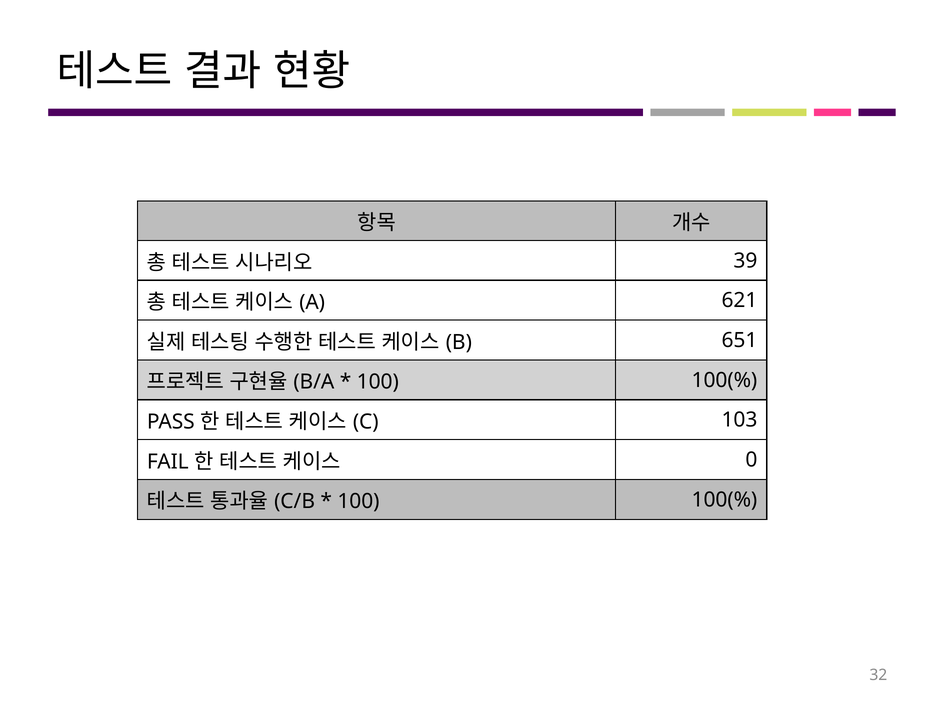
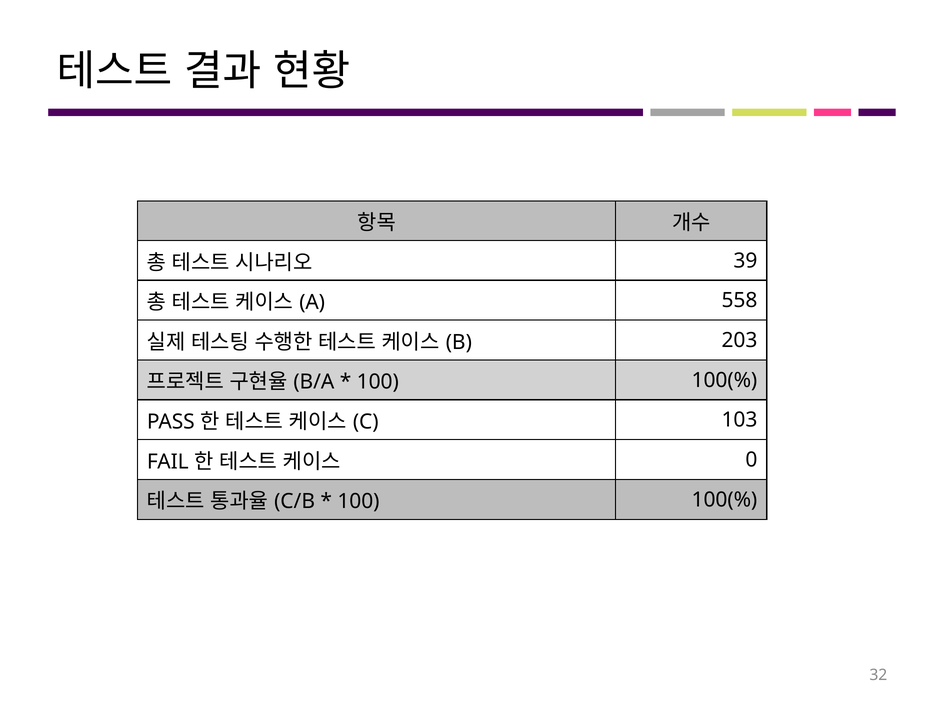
621: 621 -> 558
651: 651 -> 203
